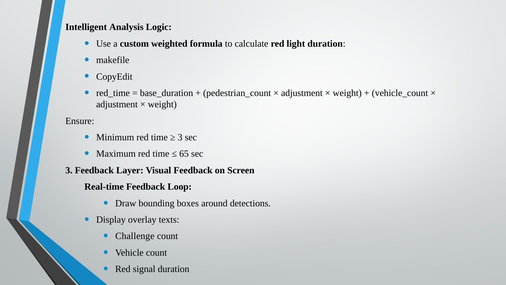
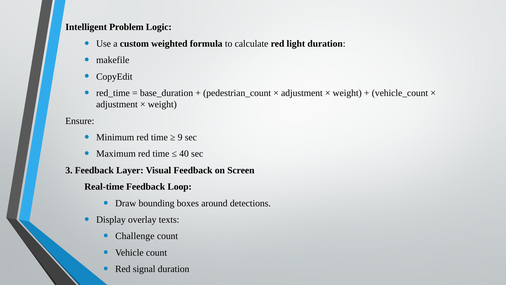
Analysis: Analysis -> Problem
3 at (180, 137): 3 -> 9
65: 65 -> 40
